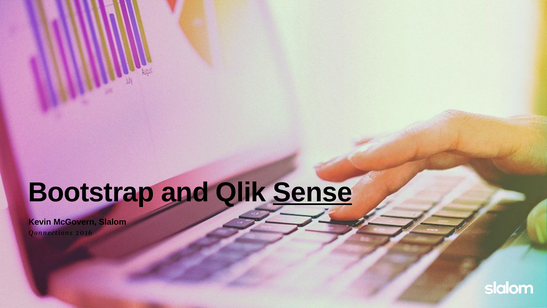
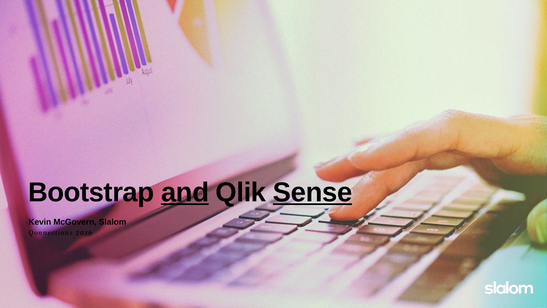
and underline: none -> present
